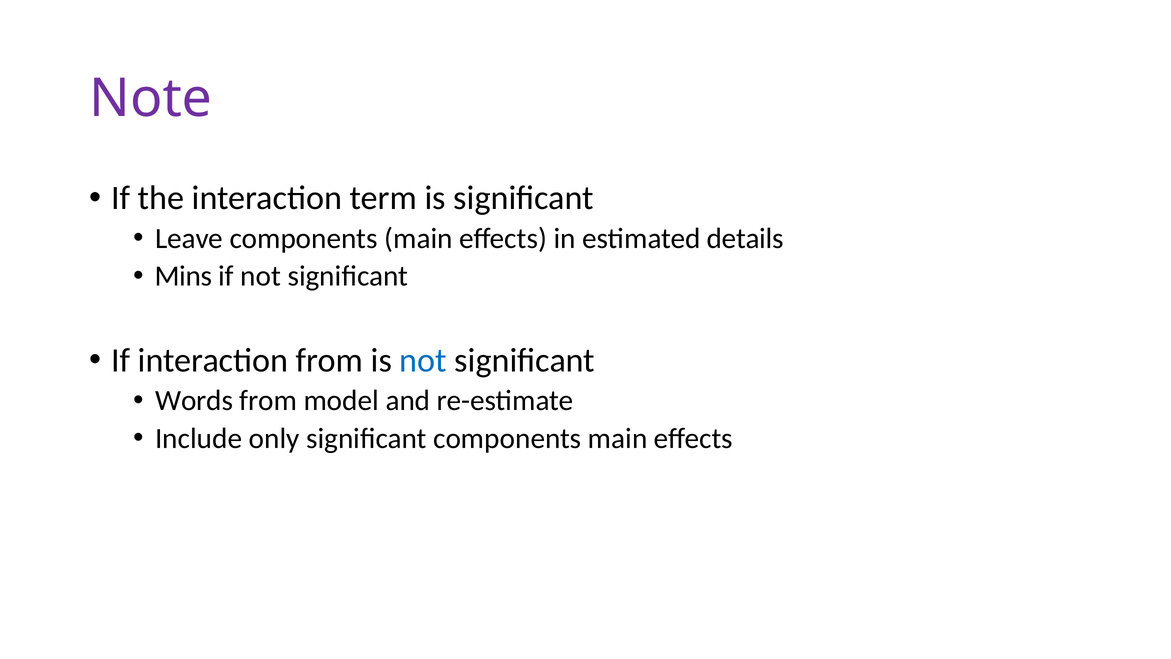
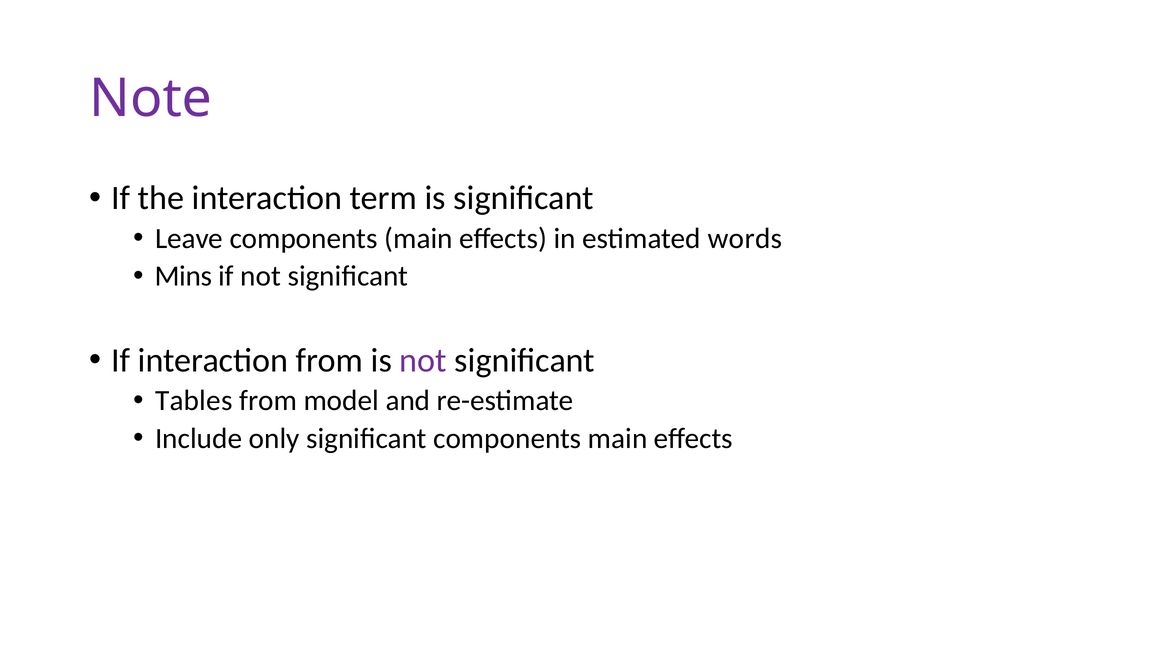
details: details -> words
not at (423, 360) colour: blue -> purple
Words: Words -> Tables
